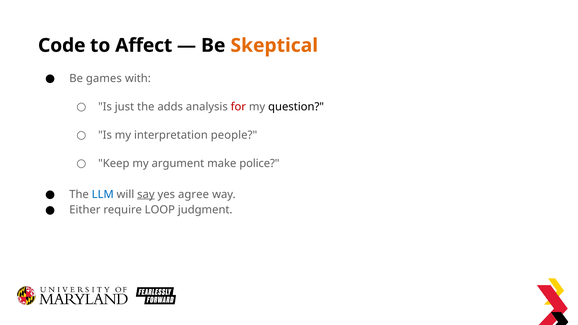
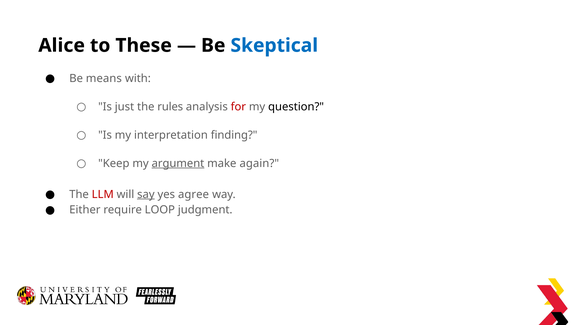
Code: Code -> Alice
Affect: Affect -> These
Skeptical colour: orange -> blue
games: games -> means
adds: adds -> rules
people: people -> finding
argument underline: none -> present
police: police -> again
LLM colour: blue -> red
